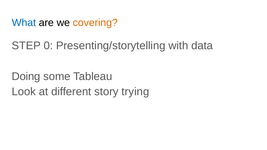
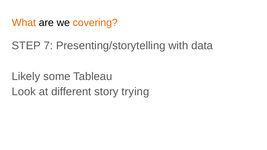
What colour: blue -> orange
0: 0 -> 7
Doing: Doing -> Likely
